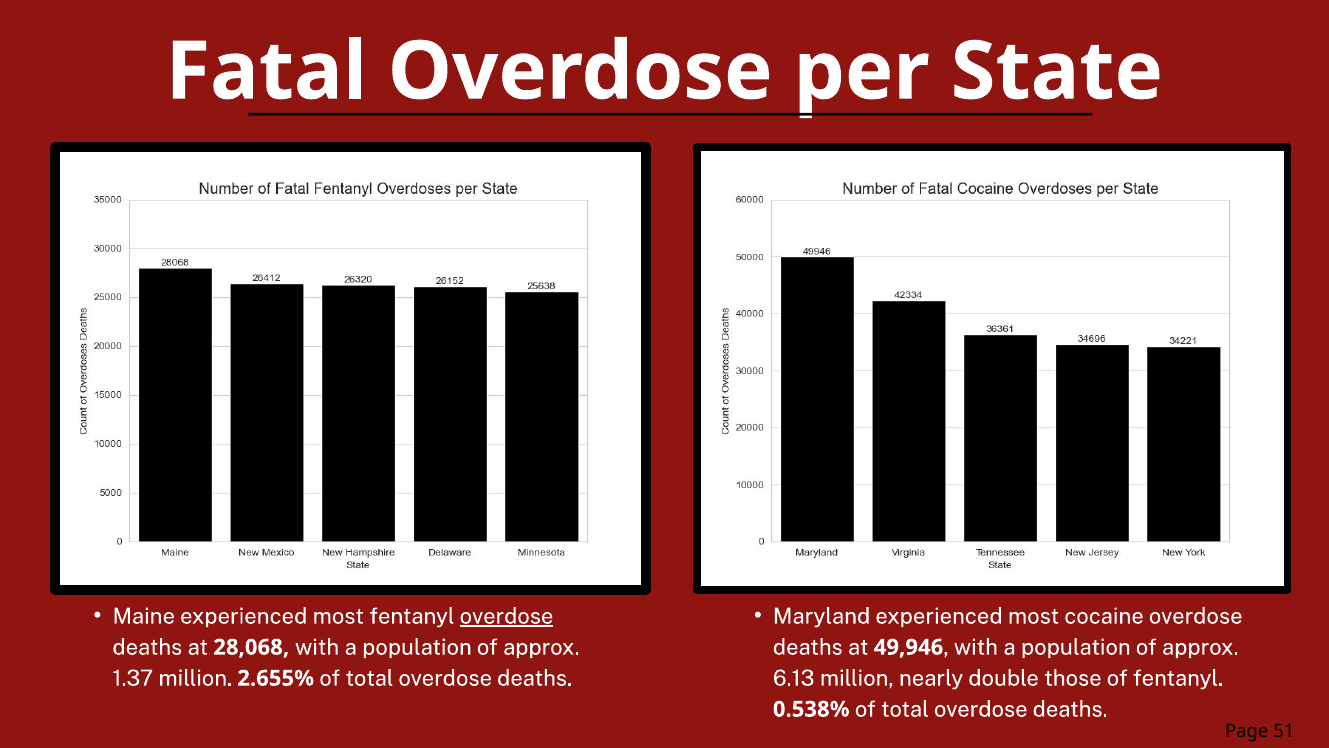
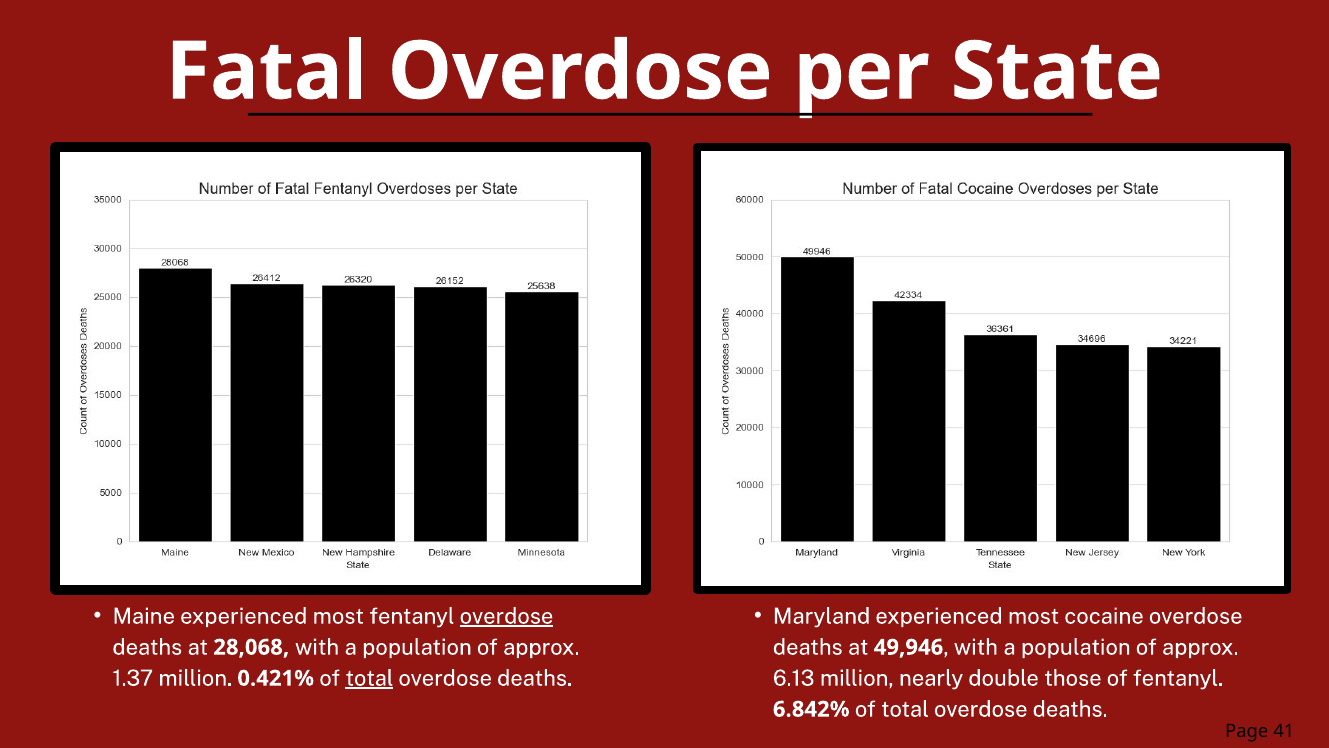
2.655%: 2.655% -> 0.421%
total at (369, 678) underline: none -> present
0.538%: 0.538% -> 6.842%
51: 51 -> 41
